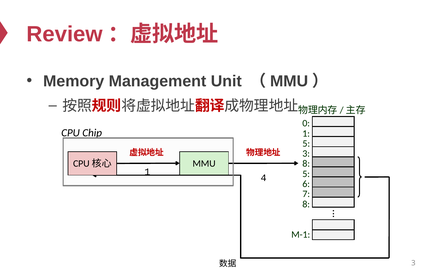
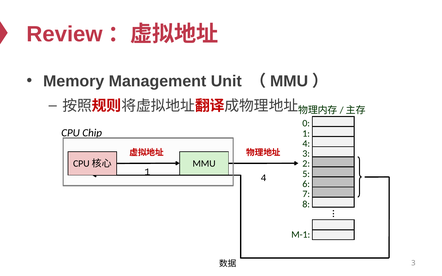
5 at (306, 144): 5 -> 4
8 at (306, 164): 8 -> 2
